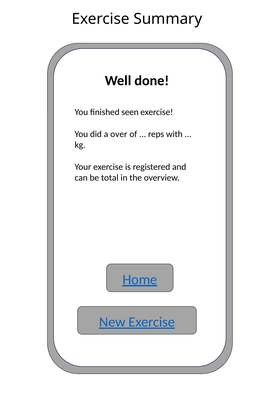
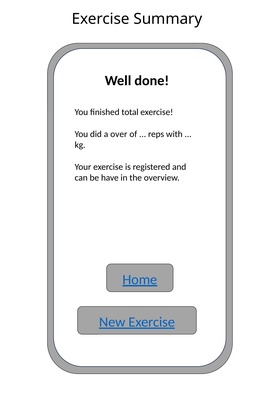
seen: seen -> total
total: total -> have
